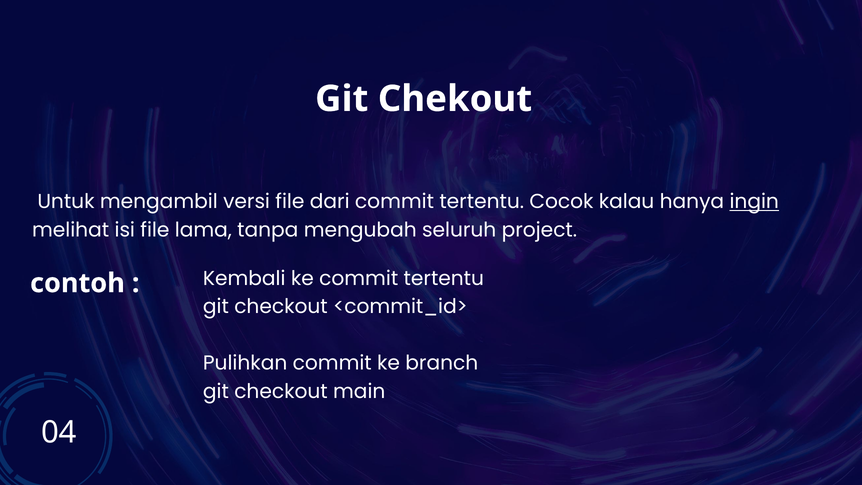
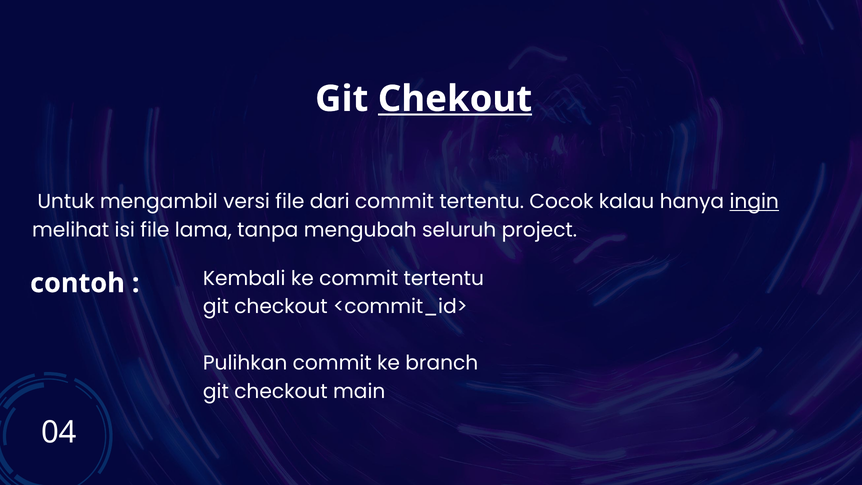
Chekout underline: none -> present
